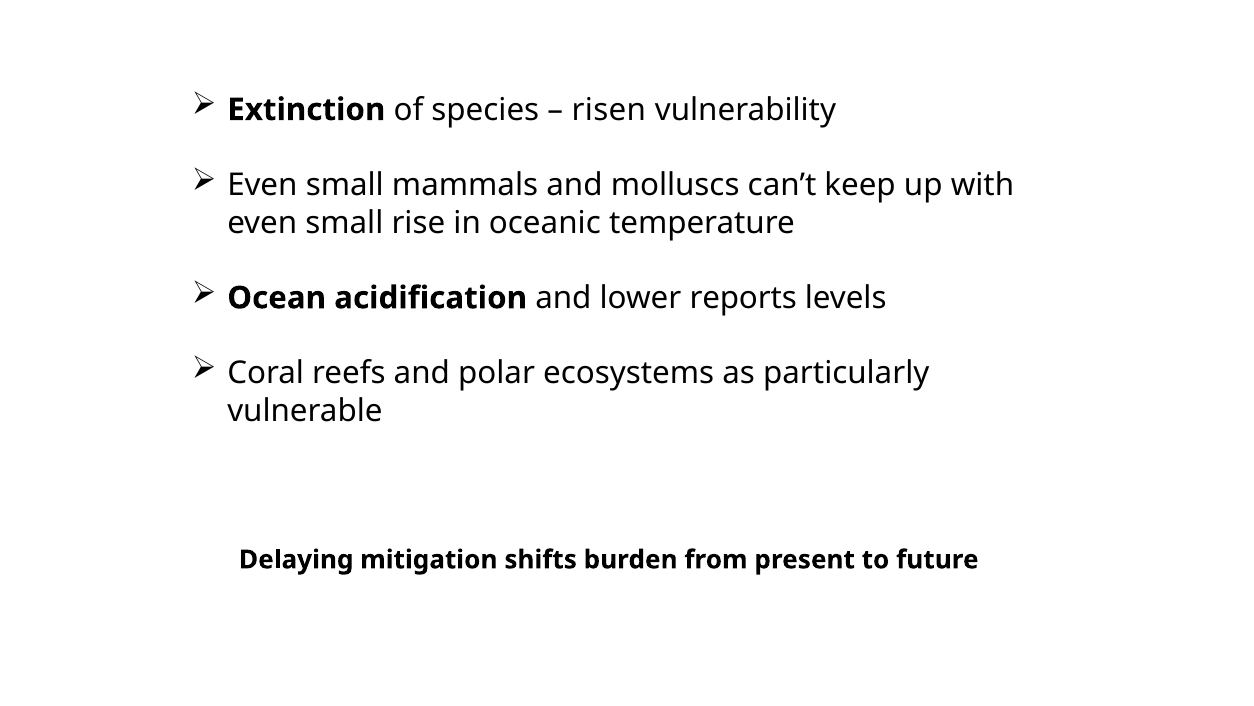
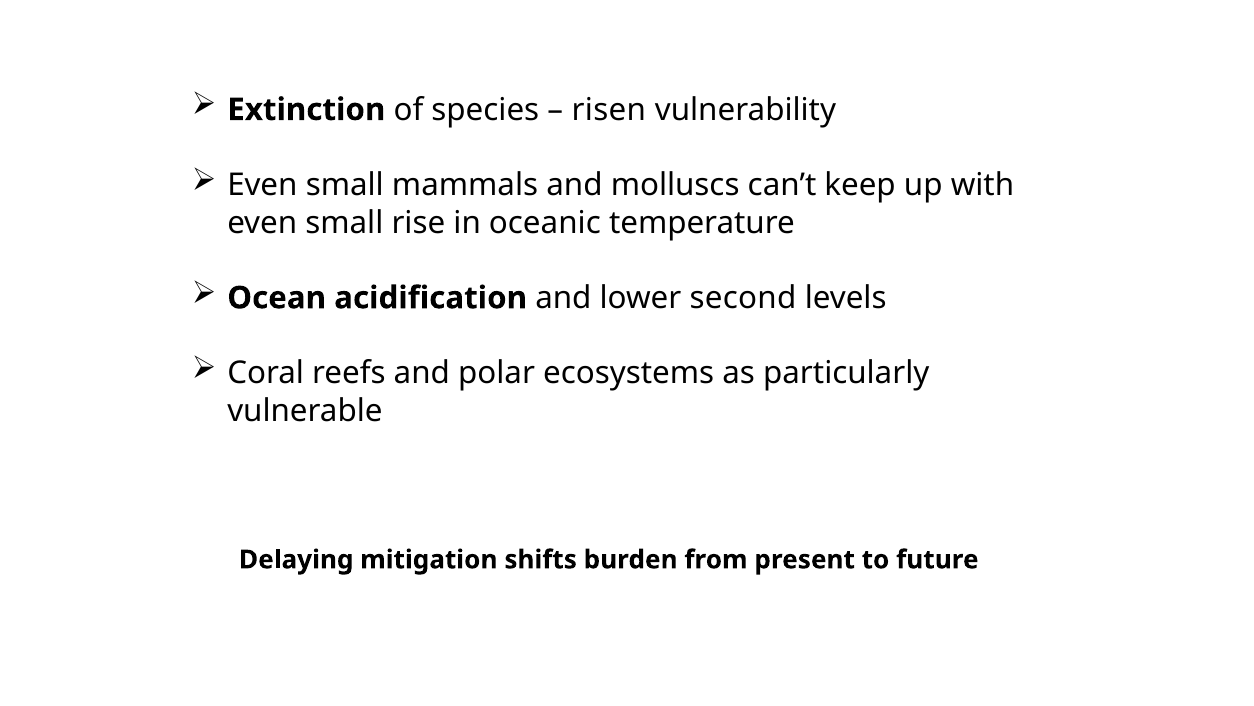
reports: reports -> second
